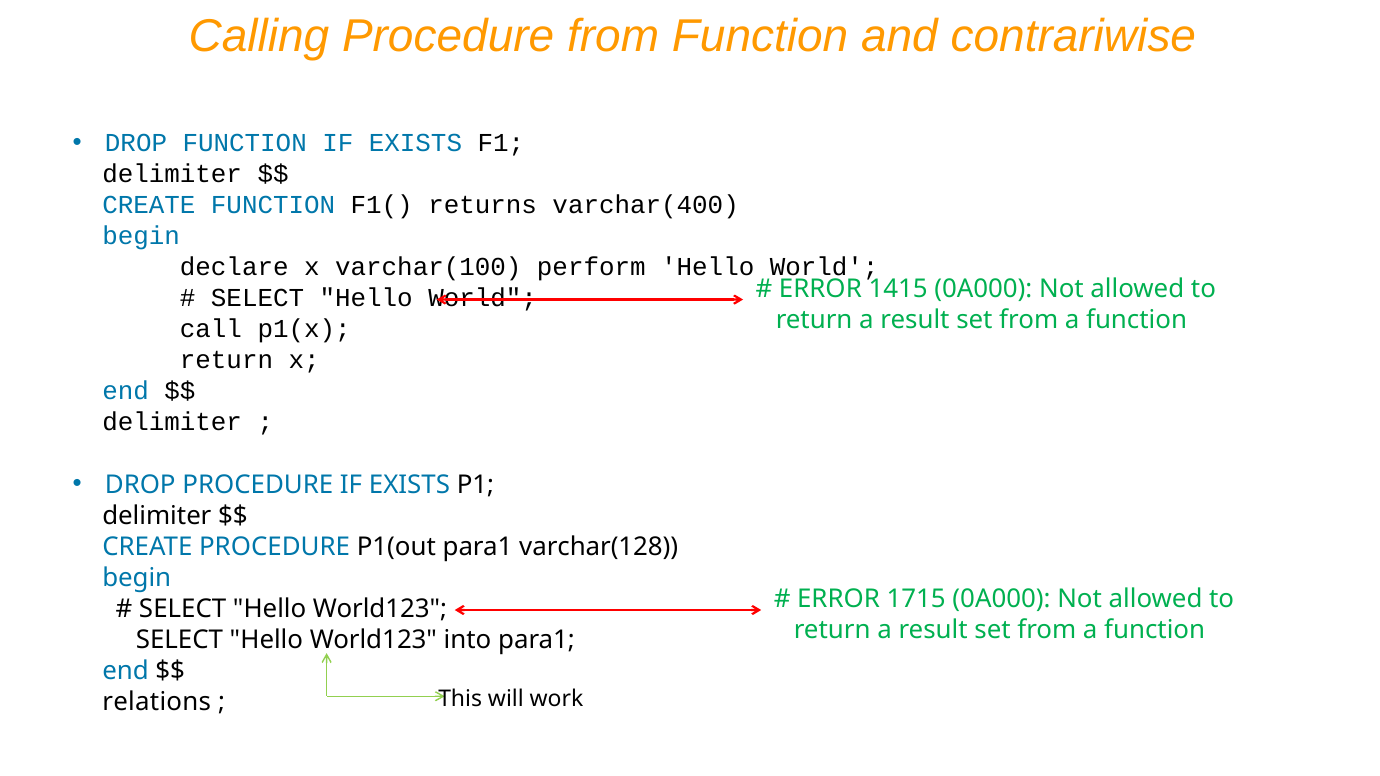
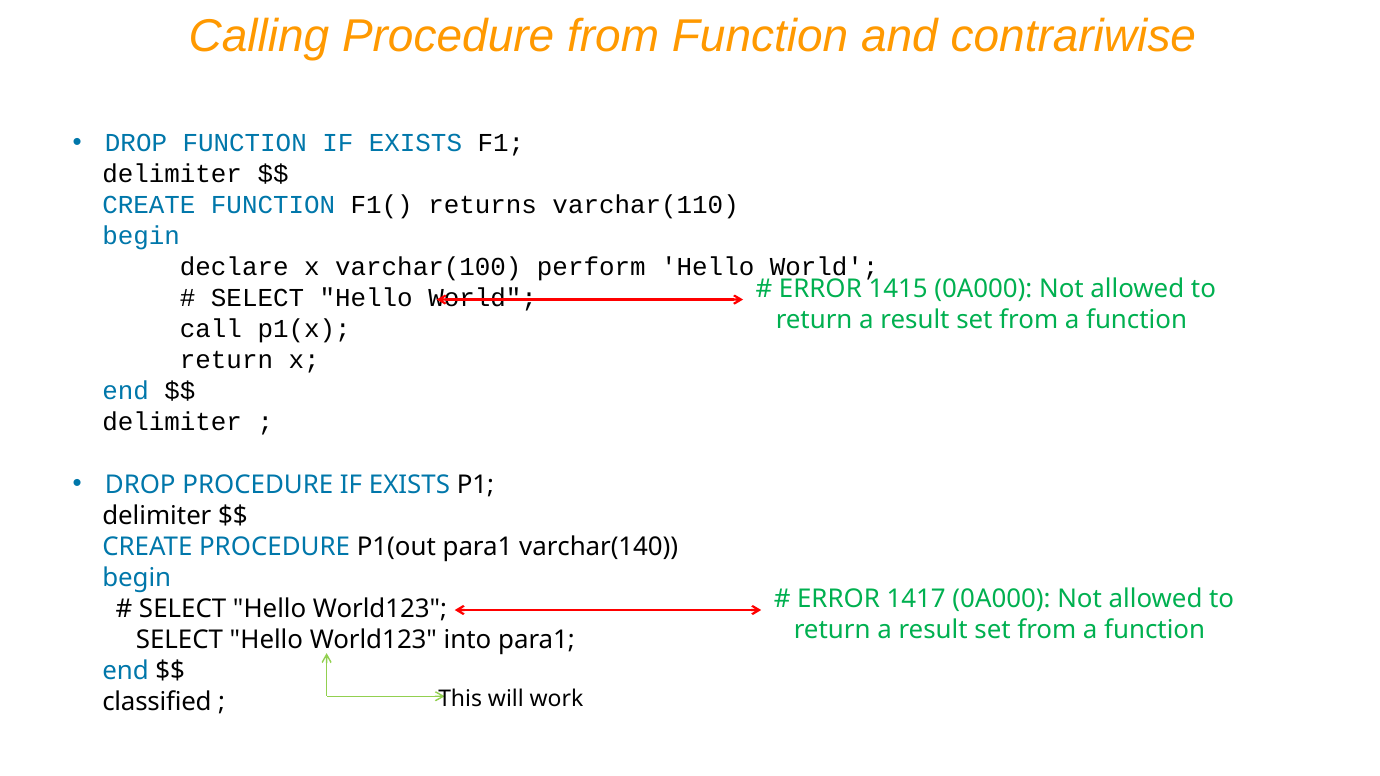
varchar(400: varchar(400 -> varchar(110
varchar(128: varchar(128 -> varchar(140
1715: 1715 -> 1417
relations: relations -> classified
